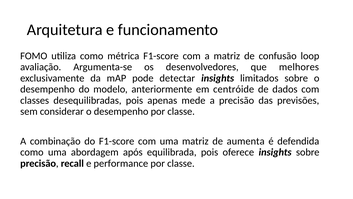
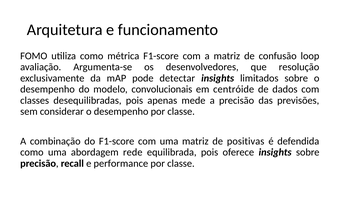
melhores: melhores -> resolução
anteriormente: anteriormente -> convolucionais
aumenta: aumenta -> positivas
após: após -> rede
